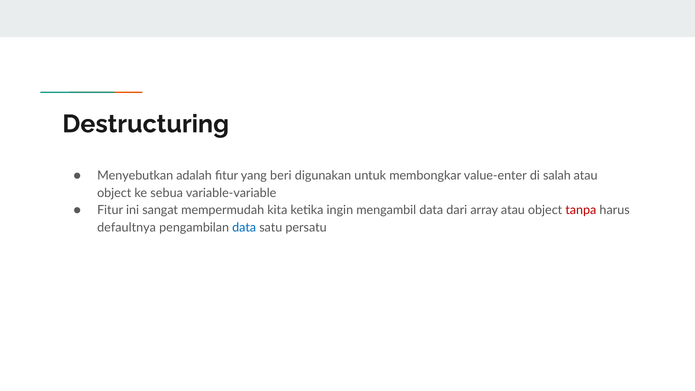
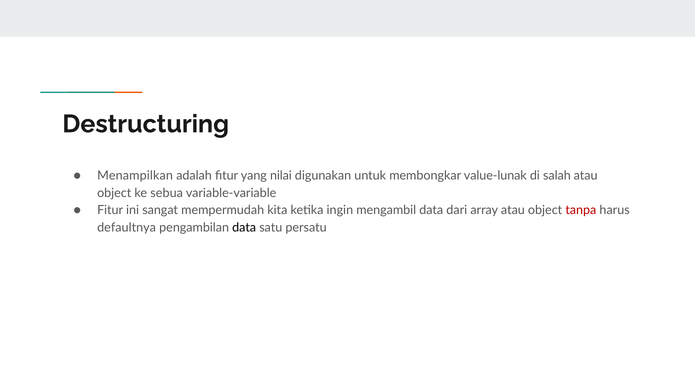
Menyebutkan: Menyebutkan -> Menampilkan
beri: beri -> nilai
value-enter: value-enter -> value-lunak
data at (244, 228) colour: blue -> black
